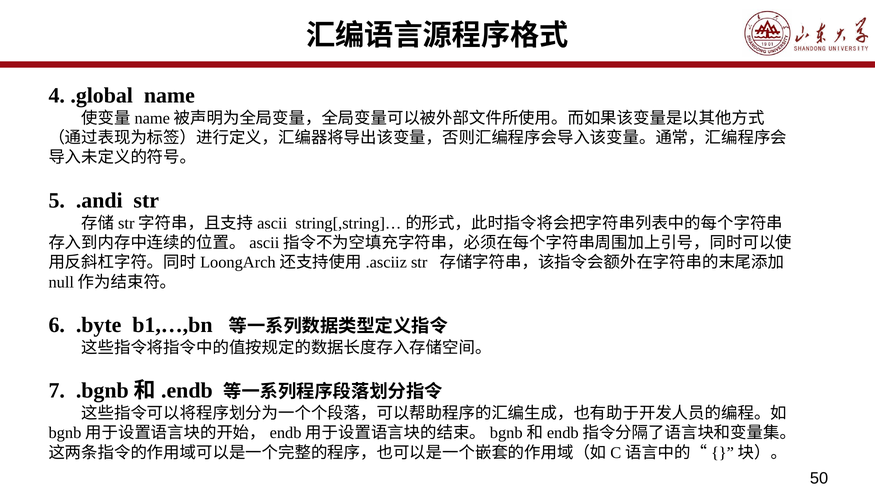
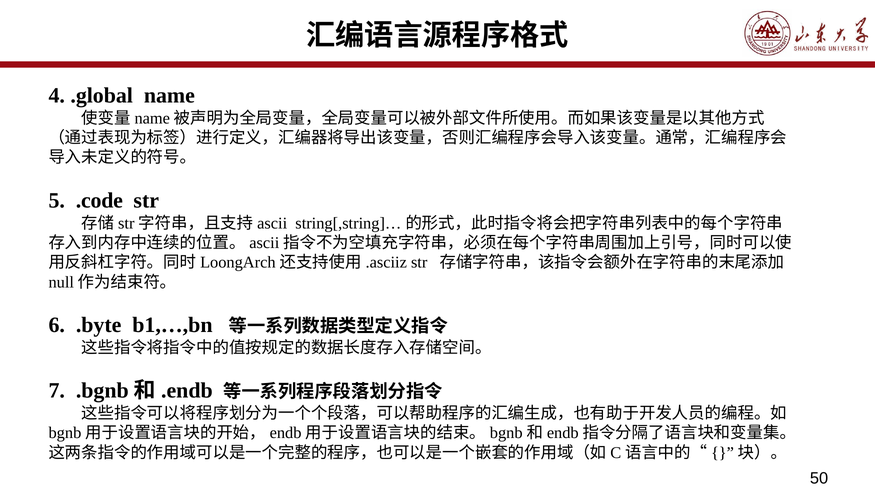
.andi: .andi -> .code
